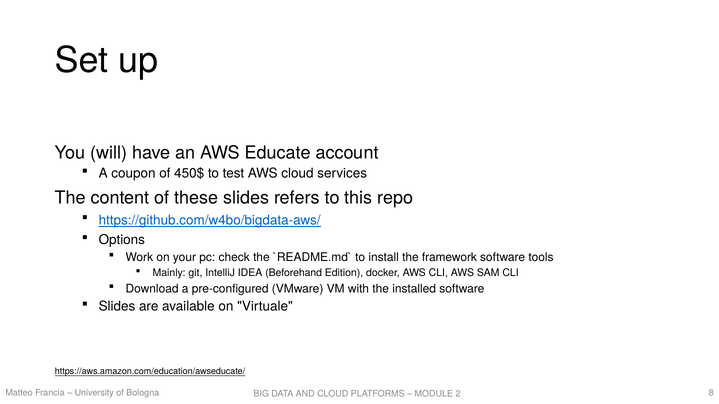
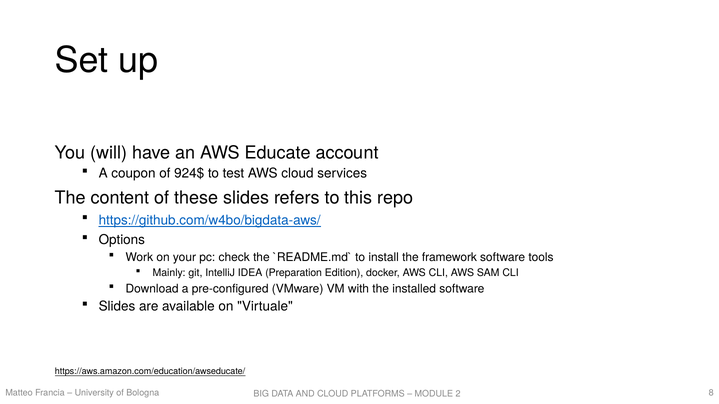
450$: 450$ -> 924$
Beforehand: Beforehand -> Preparation
